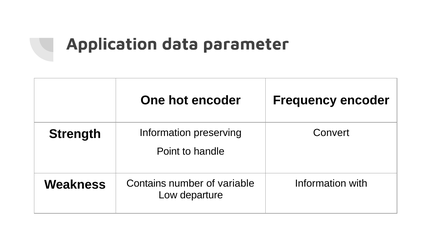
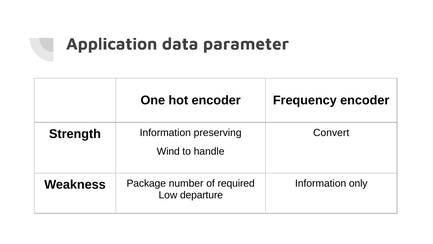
Point: Point -> Wind
with: with -> only
Contains: Contains -> Package
variable: variable -> required
